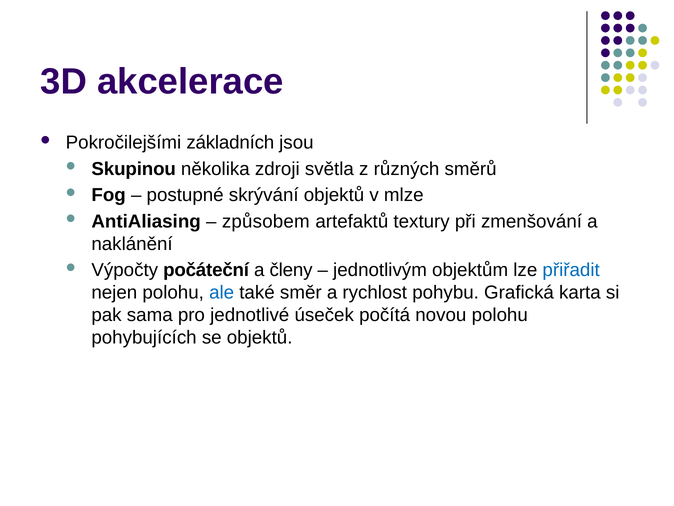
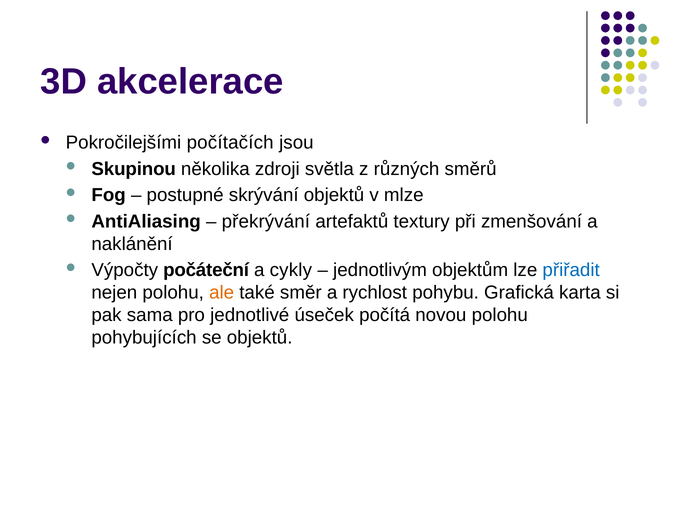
základních: základních -> počítačích
způsobem: způsobem -> překrývání
členy: členy -> cykly
ale colour: blue -> orange
